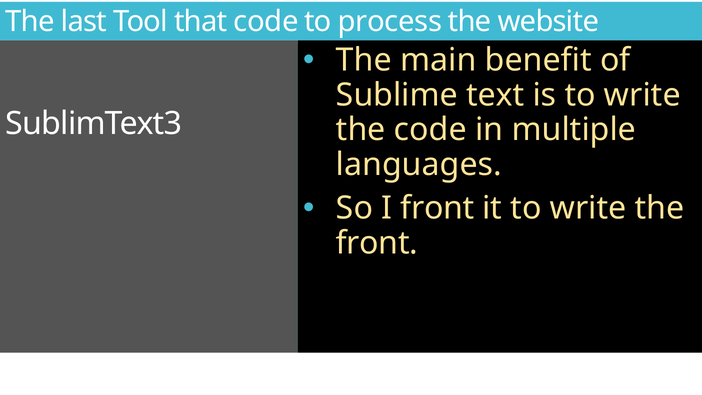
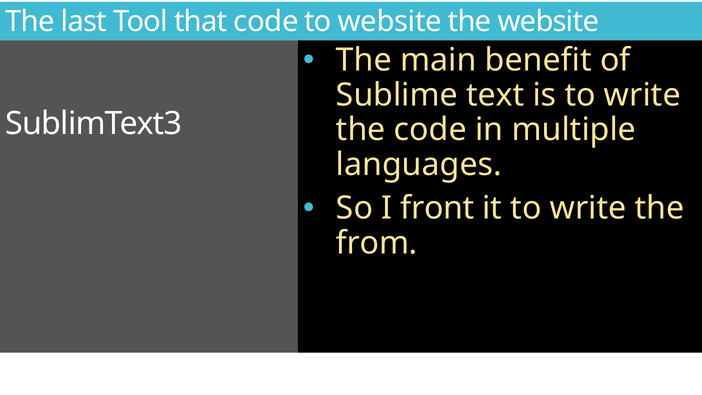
to process: process -> website
front at (377, 243): front -> from
